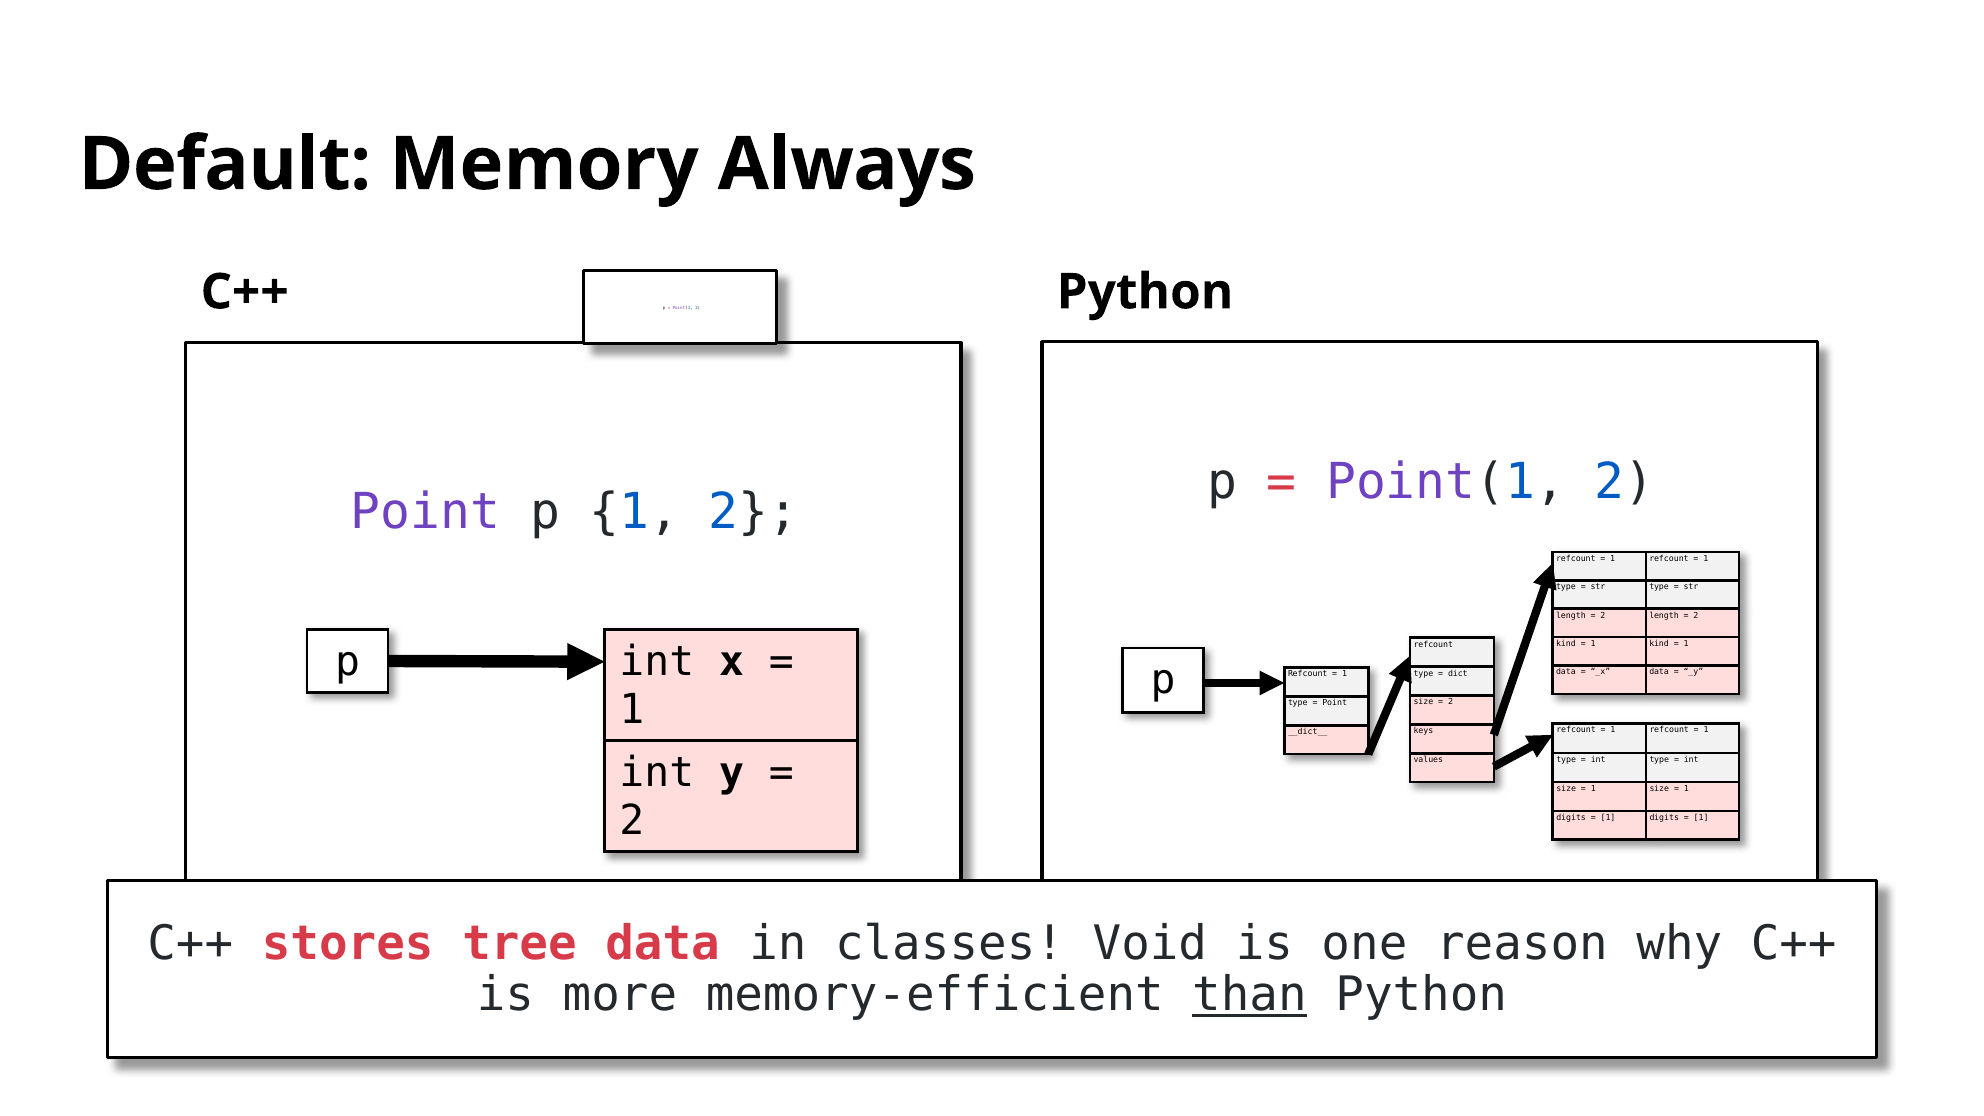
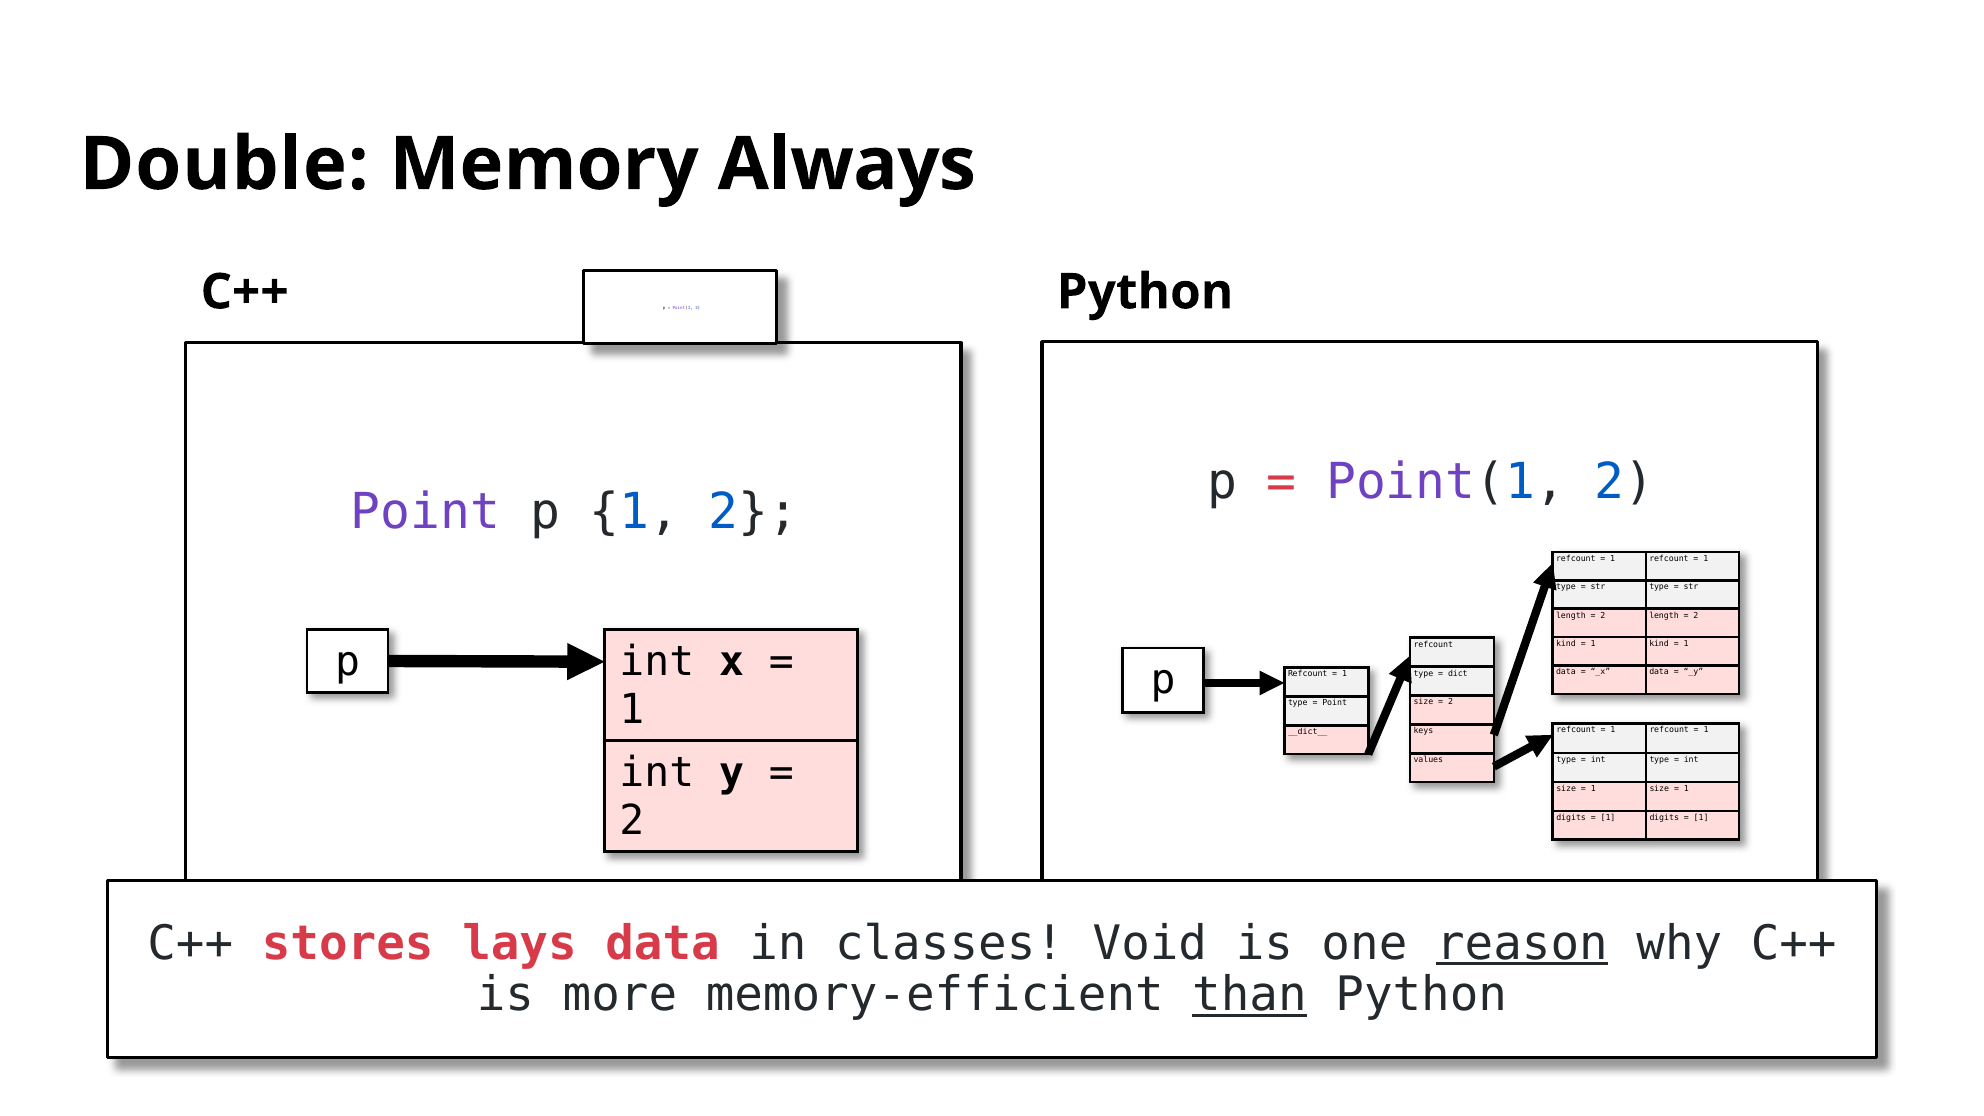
Default: Default -> Double
tree: tree -> lays
reason underline: none -> present
